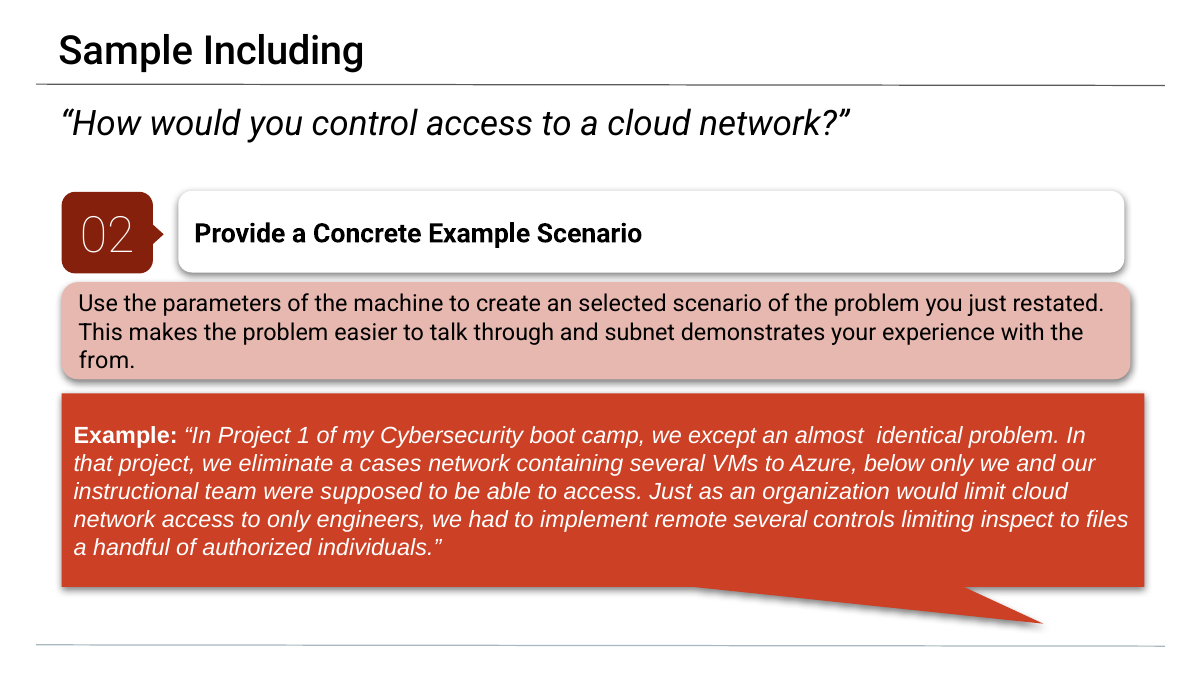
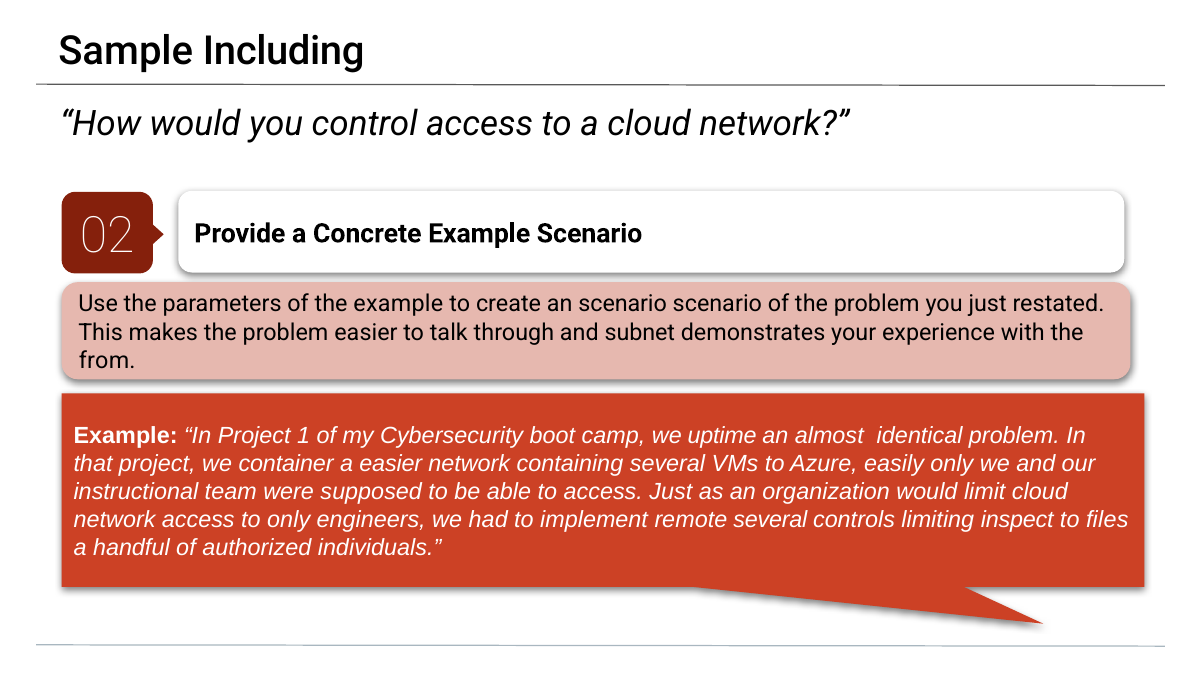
the machine: machine -> example
an selected: selected -> scenario
except: except -> uptime
eliminate: eliminate -> container
a cases: cases -> easier
below: below -> easily
